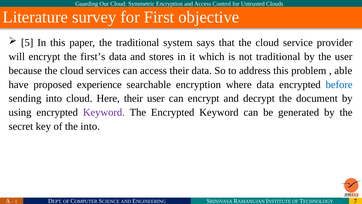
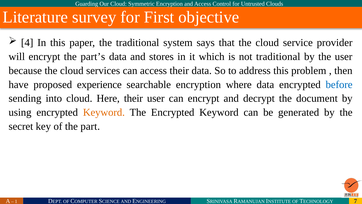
5: 5 -> 4
first’s: first’s -> part’s
able: able -> then
Keyword at (104, 112) colour: purple -> orange
the into: into -> part
